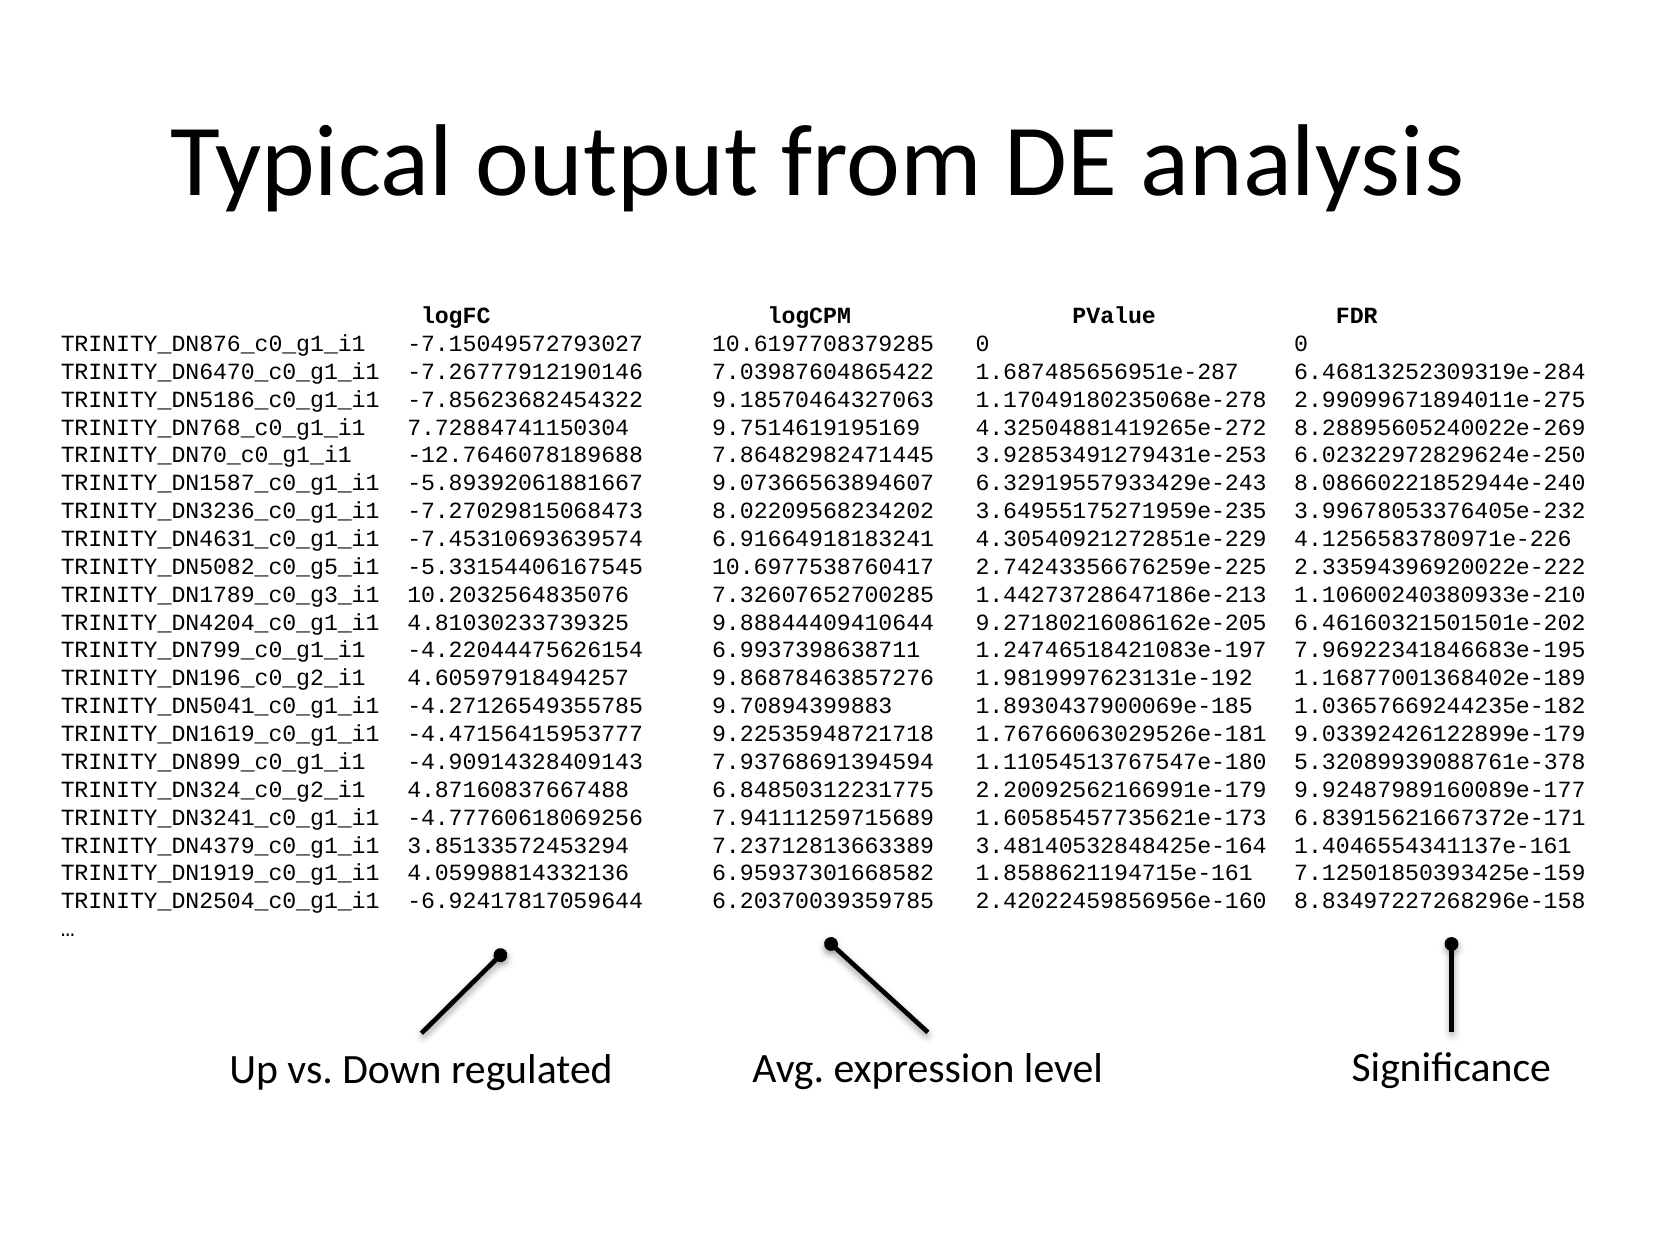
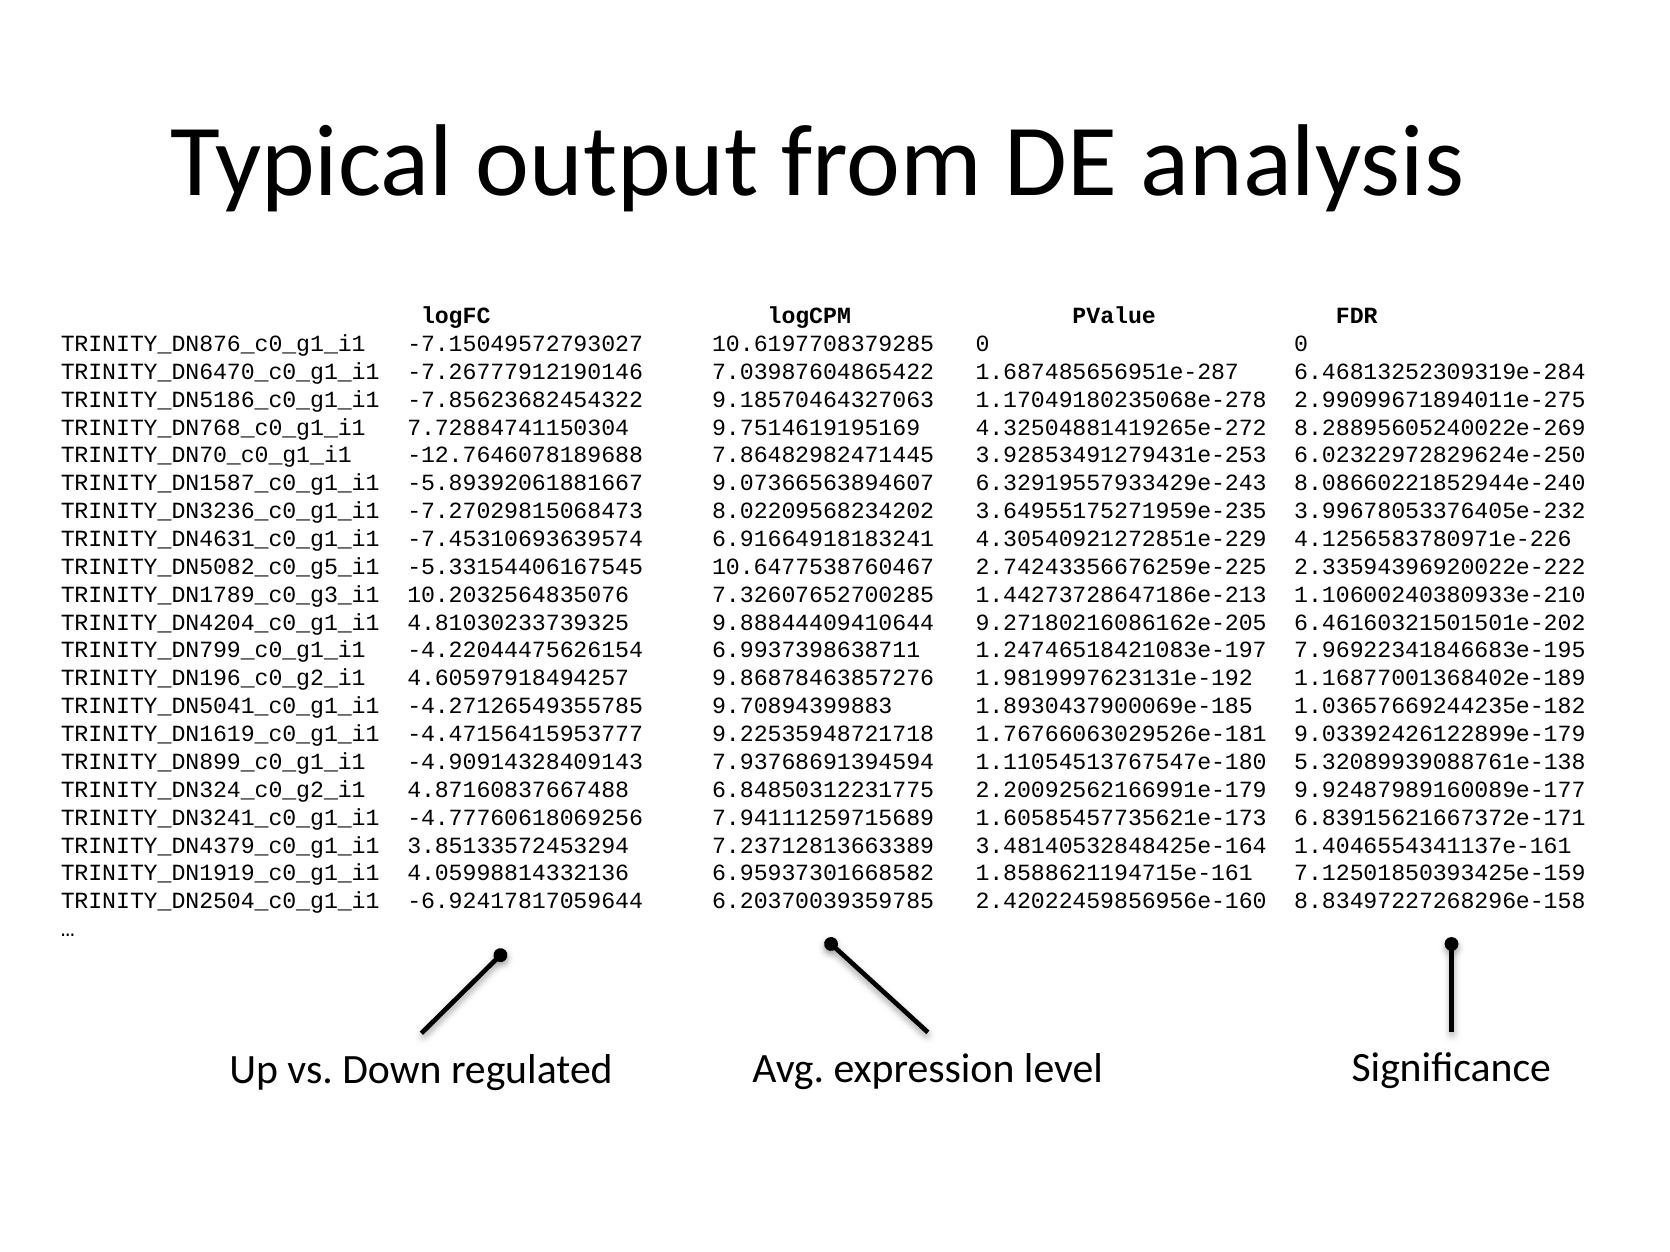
10.6977538760417: 10.6977538760417 -> 10.6477538760467
5.32089939088761e-378: 5.32089939088761e-378 -> 5.32089939088761e-138
